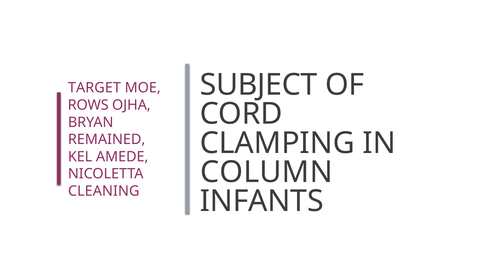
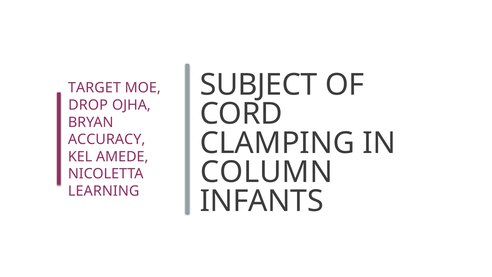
ROWS: ROWS -> DROP
REMAINED: REMAINED -> ACCURACY
CLEANING: CLEANING -> LEARNING
